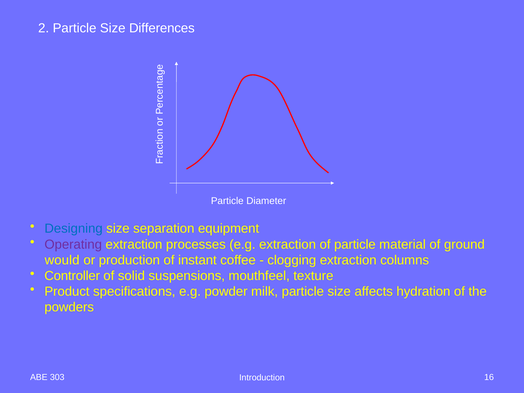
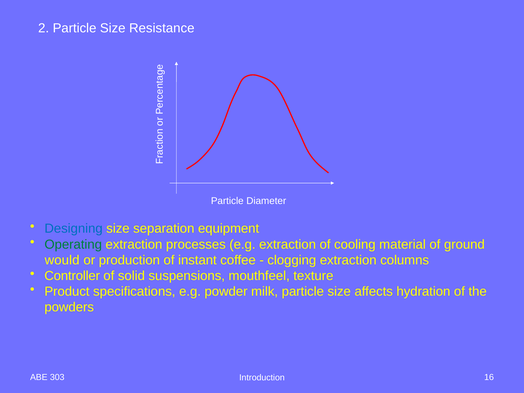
Differences: Differences -> Resistance
Operating colour: purple -> green
of particle: particle -> cooling
